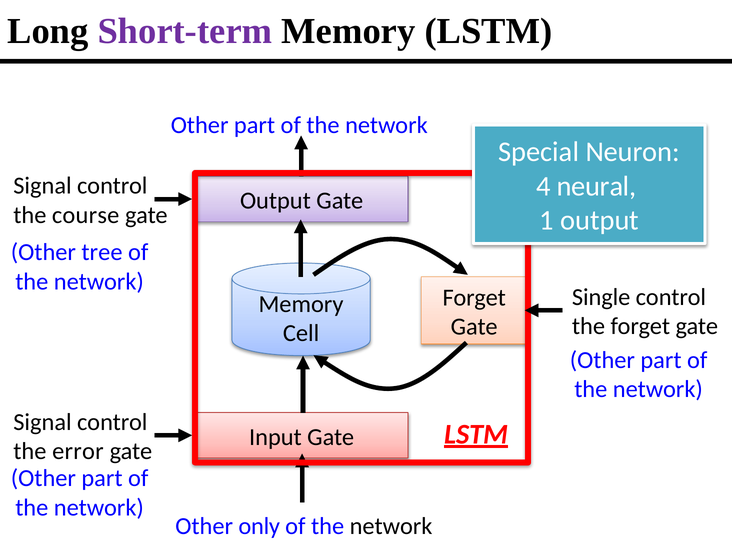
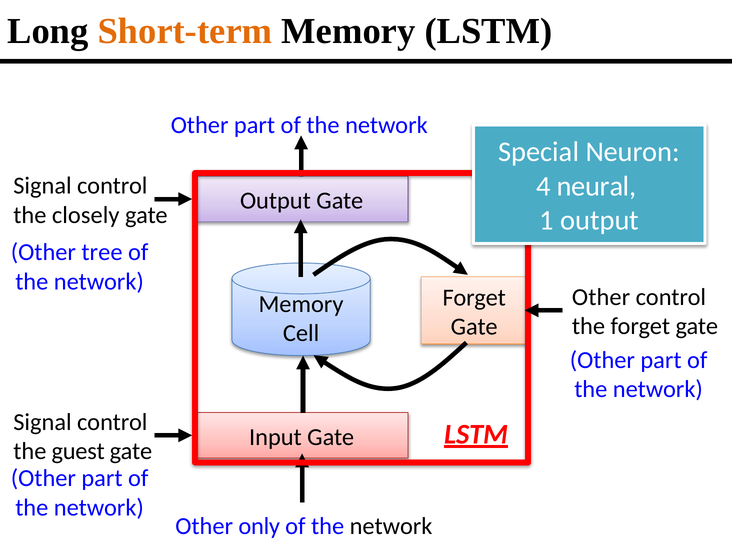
Short-term colour: purple -> orange
course: course -> closely
Single at (601, 297): Single -> Other
error: error -> guest
